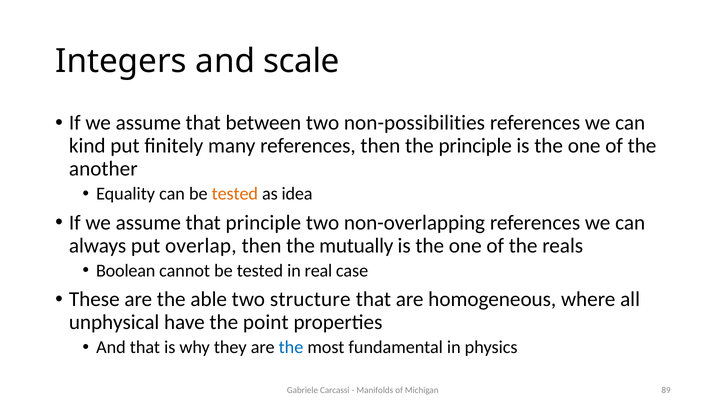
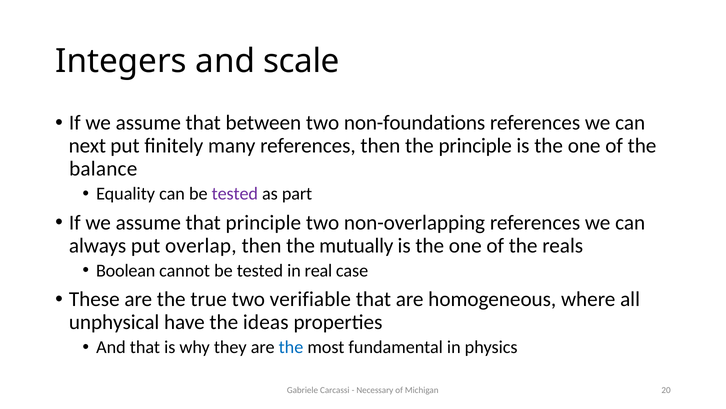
non-possibilities: non-possibilities -> non-foundations
kind: kind -> next
another: another -> balance
tested at (235, 194) colour: orange -> purple
idea: idea -> part
able: able -> true
structure: structure -> verifiable
point: point -> ideas
Manifolds: Manifolds -> Necessary
89: 89 -> 20
